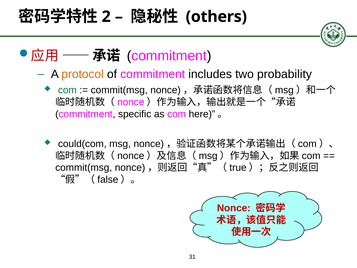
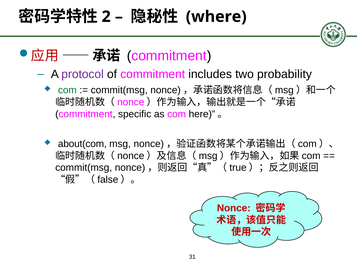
others: others -> where
protocol colour: orange -> purple
could(com: could(com -> about(com
